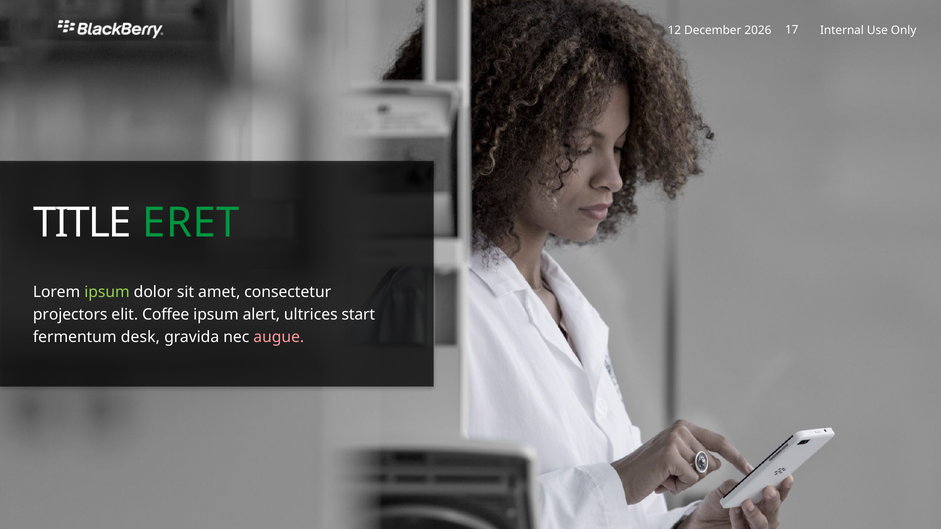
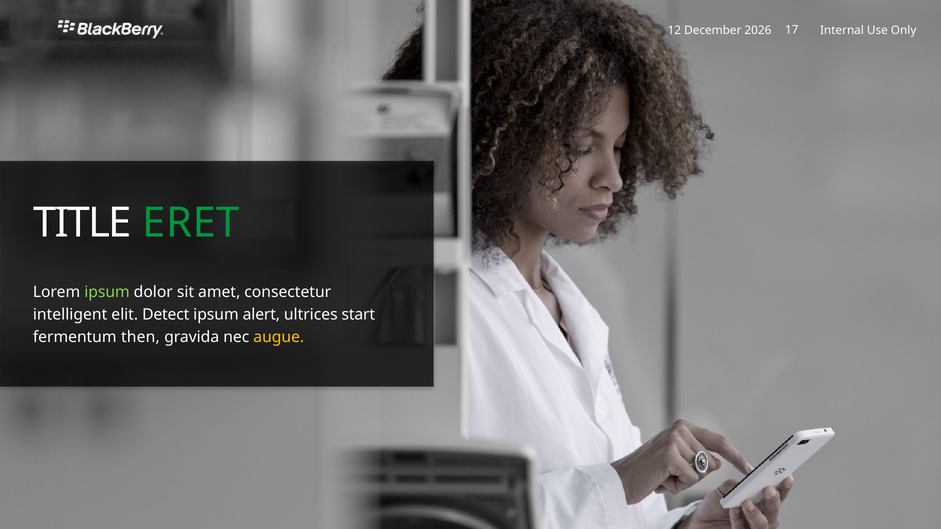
projectors: projectors -> intelligent
Coffee: Coffee -> Detect
desk: desk -> then
augue colour: pink -> yellow
